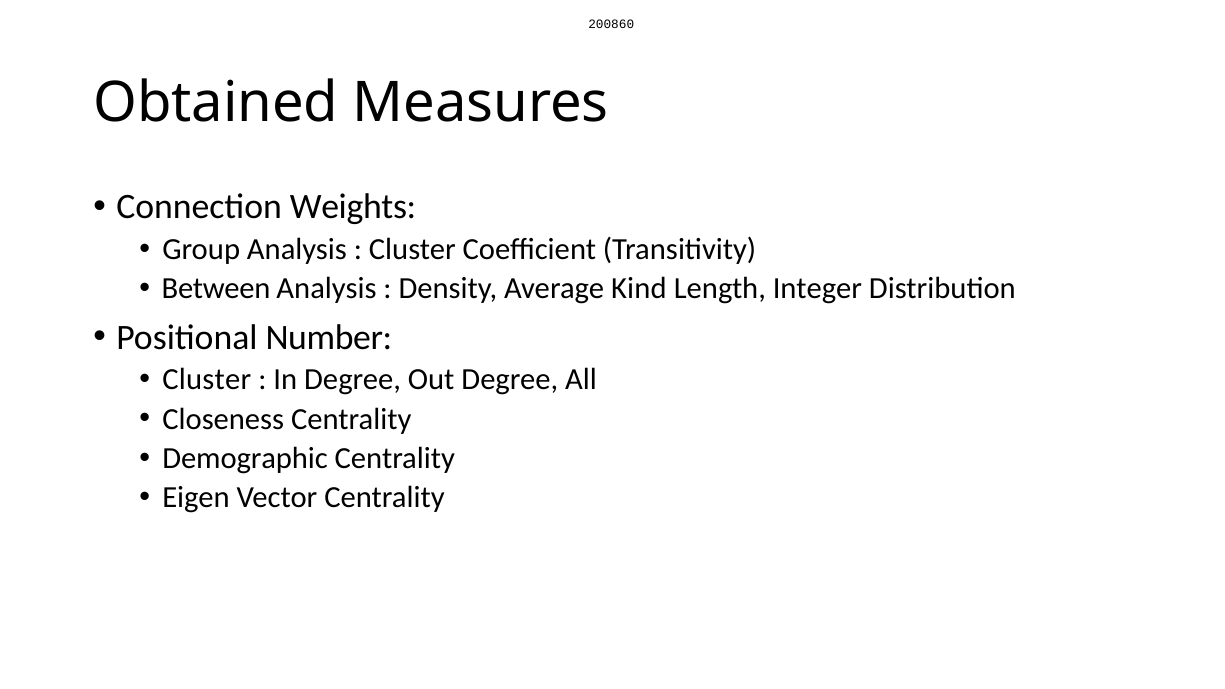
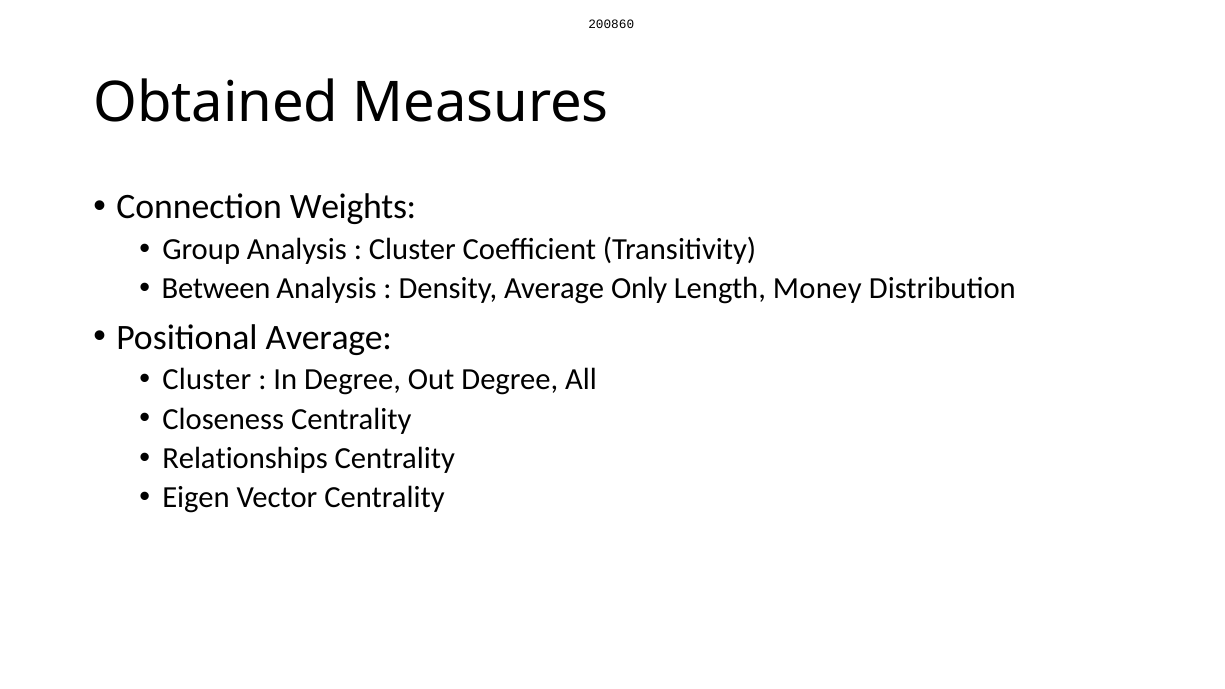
Kind: Kind -> Only
Integer: Integer -> Money
Positional Number: Number -> Average
Demographic: Demographic -> Relationships
